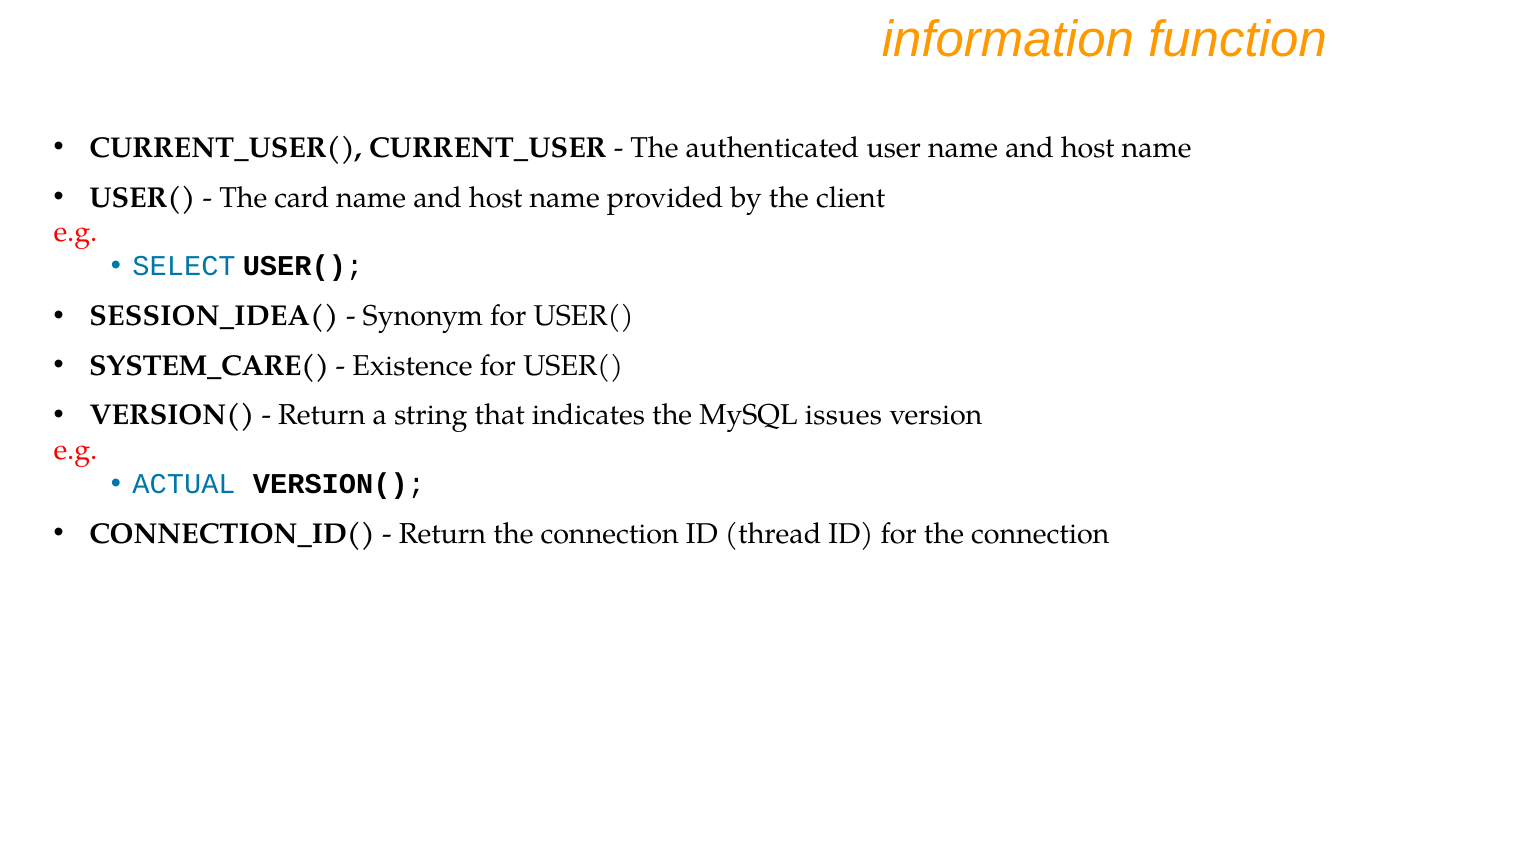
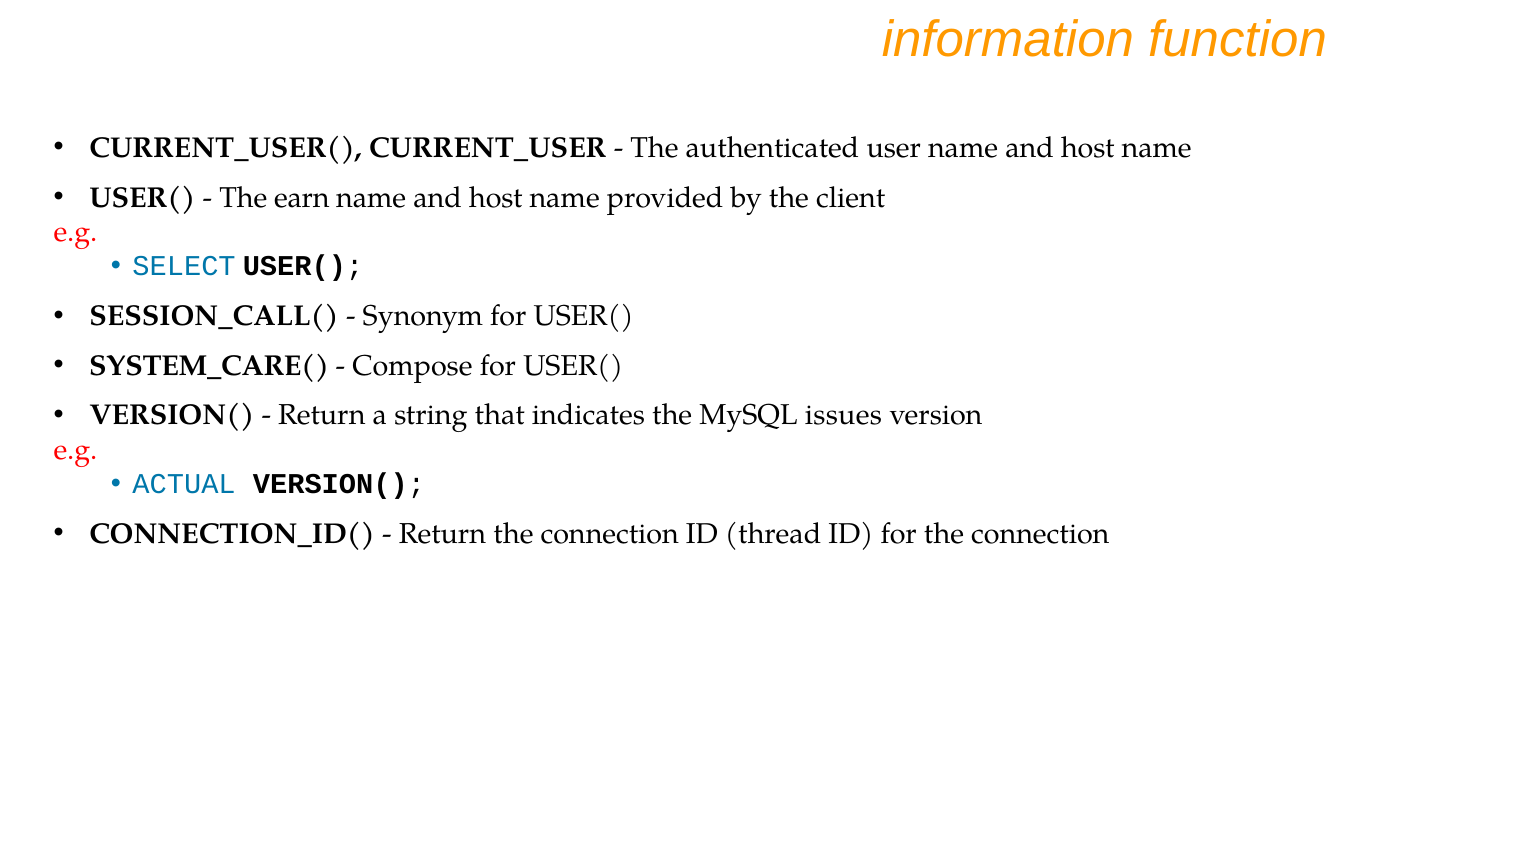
card: card -> earn
SESSION_IDEA(: SESSION_IDEA( -> SESSION_CALL(
Existence: Existence -> Compose
